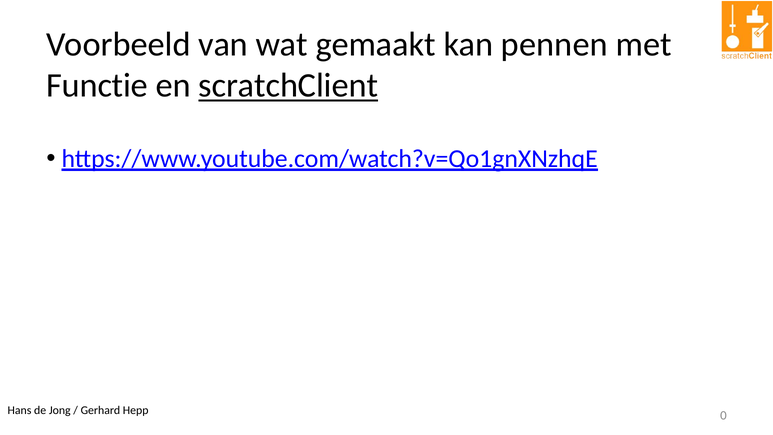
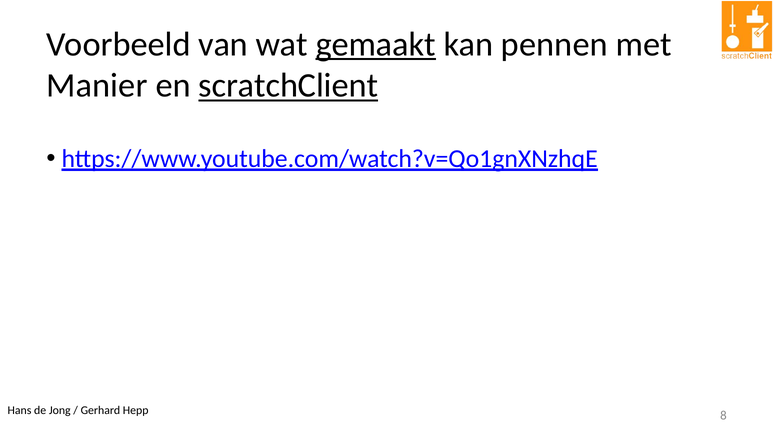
gemaakt underline: none -> present
Functie: Functie -> Manier
0: 0 -> 8
